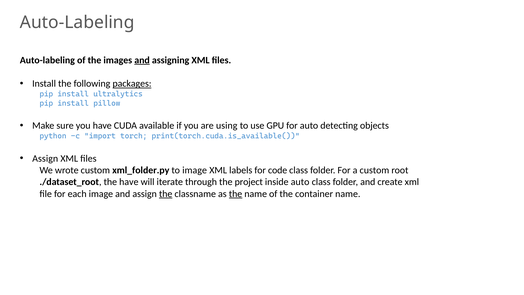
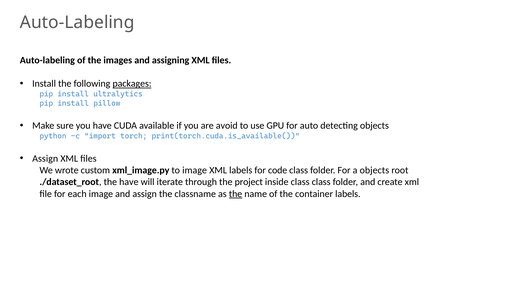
and at (142, 60) underline: present -> none
using: using -> avoid
xml_folder.py: xml_folder.py -> xml_image.py
a custom: custom -> objects
inside auto: auto -> class
the at (166, 194) underline: present -> none
container name: name -> labels
